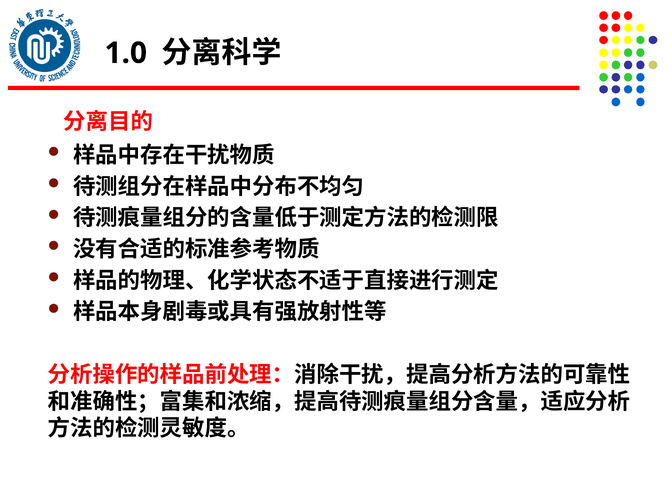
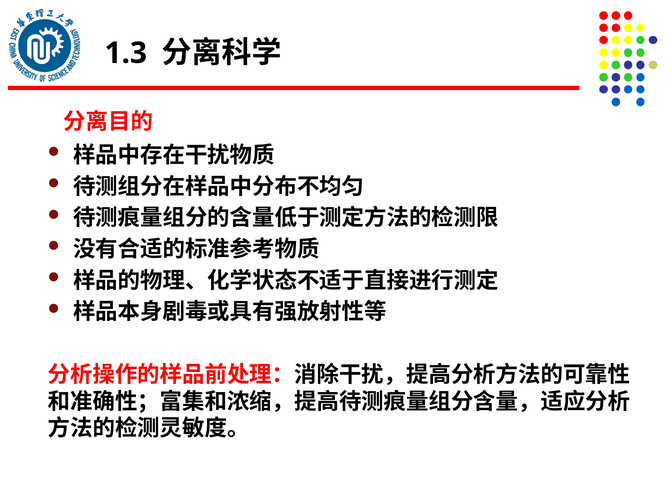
1.0: 1.0 -> 1.3
